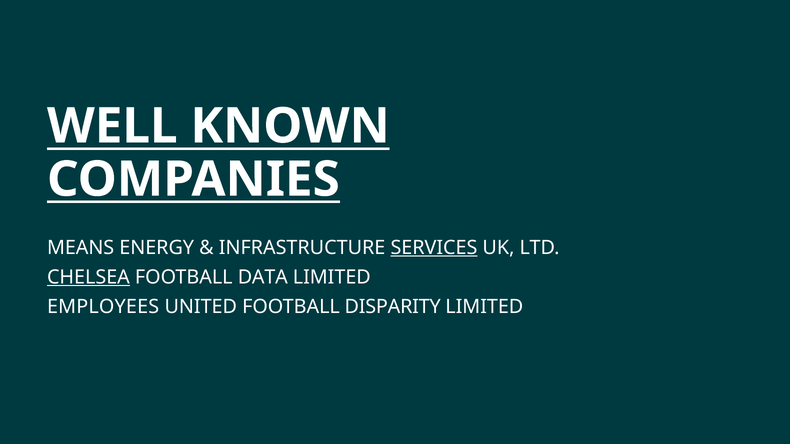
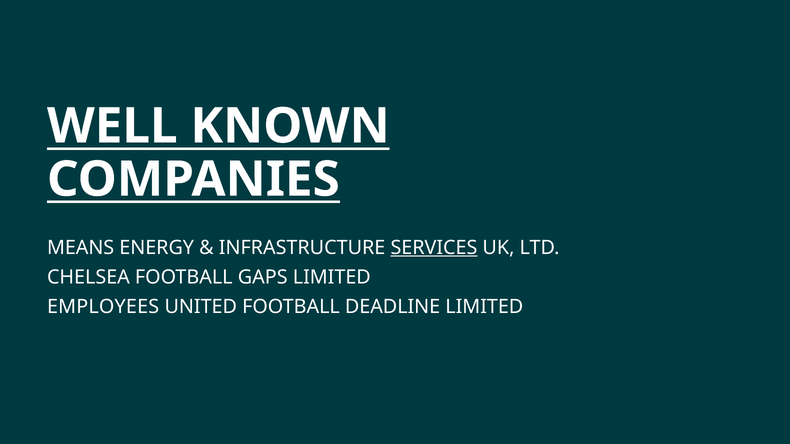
CHELSEA underline: present -> none
DATA: DATA -> GAPS
DISPARITY: DISPARITY -> DEADLINE
